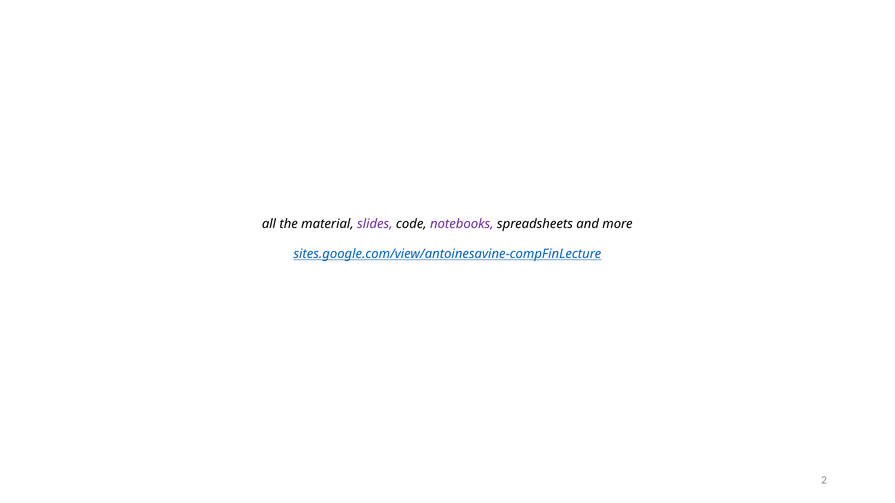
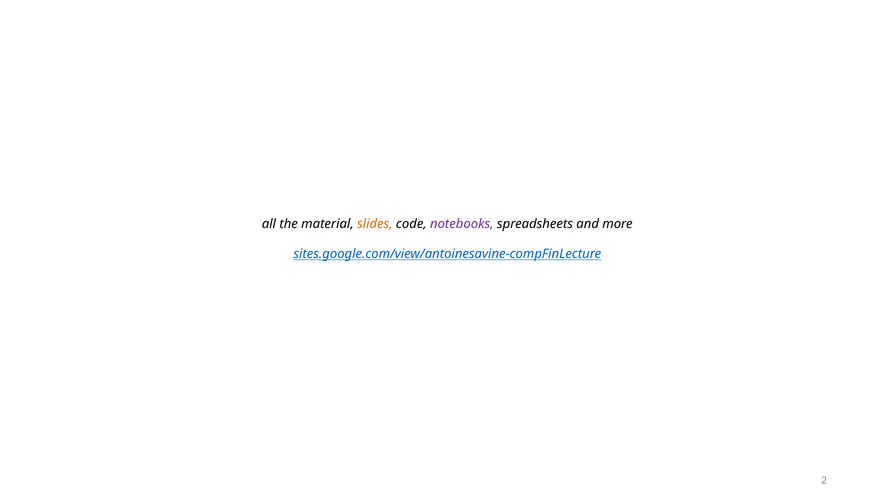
slides colour: purple -> orange
